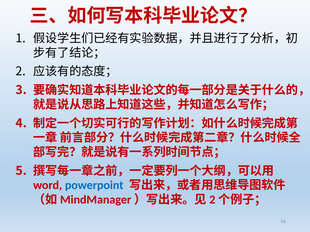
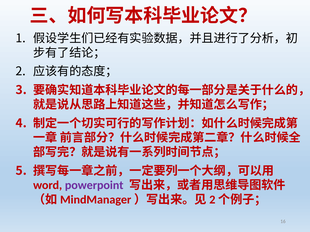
powerpoint colour: blue -> purple
